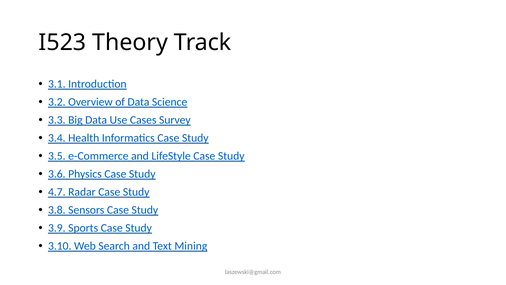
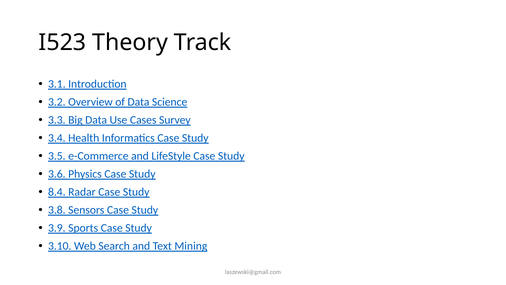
4.7: 4.7 -> 8.4
